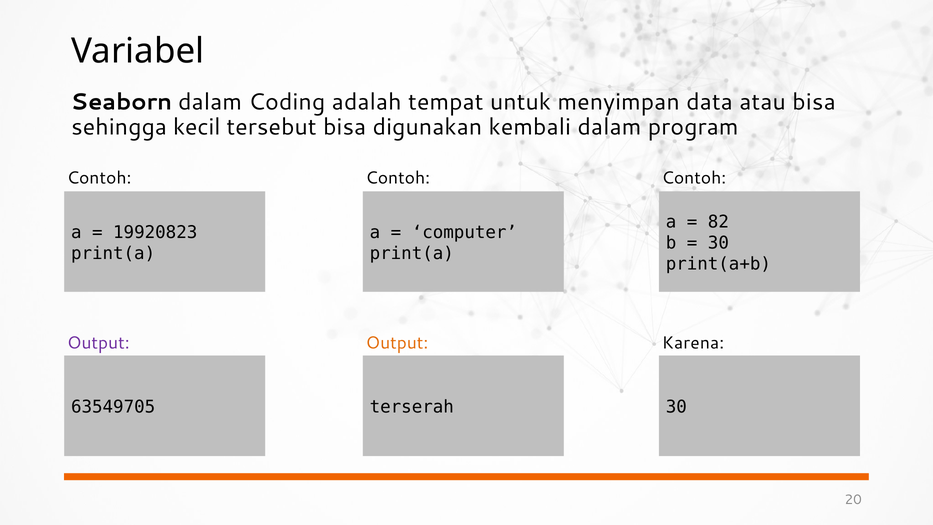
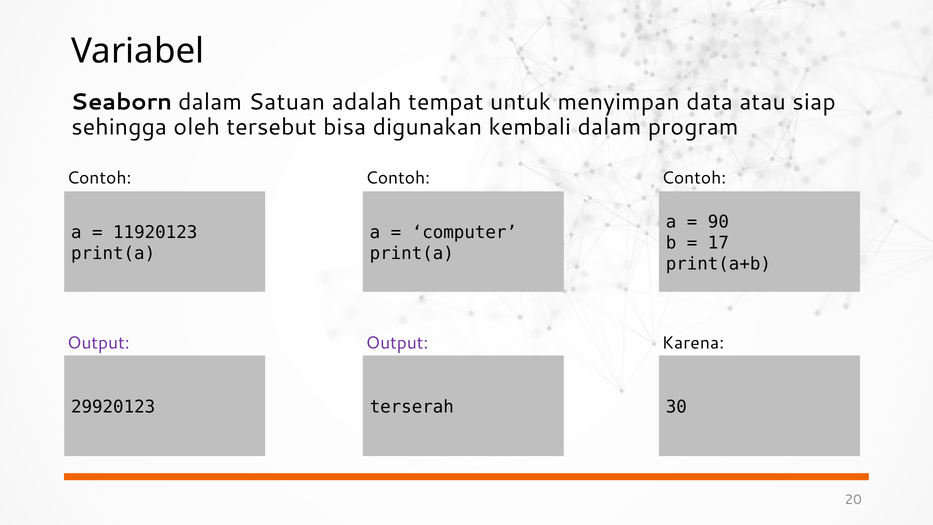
Coding: Coding -> Satuan
atau bisa: bisa -> siap
kecil: kecil -> oleh
82: 82 -> 90
19920823: 19920823 -> 11920123
30 at (718, 243): 30 -> 17
Output at (397, 343) colour: orange -> purple
63549705: 63549705 -> 29920123
